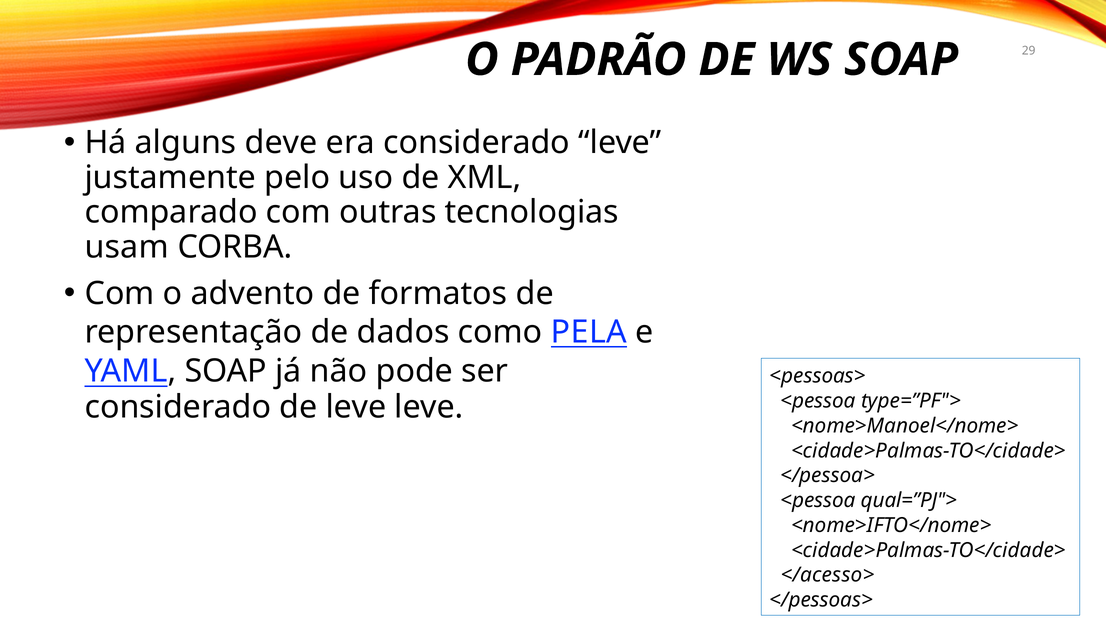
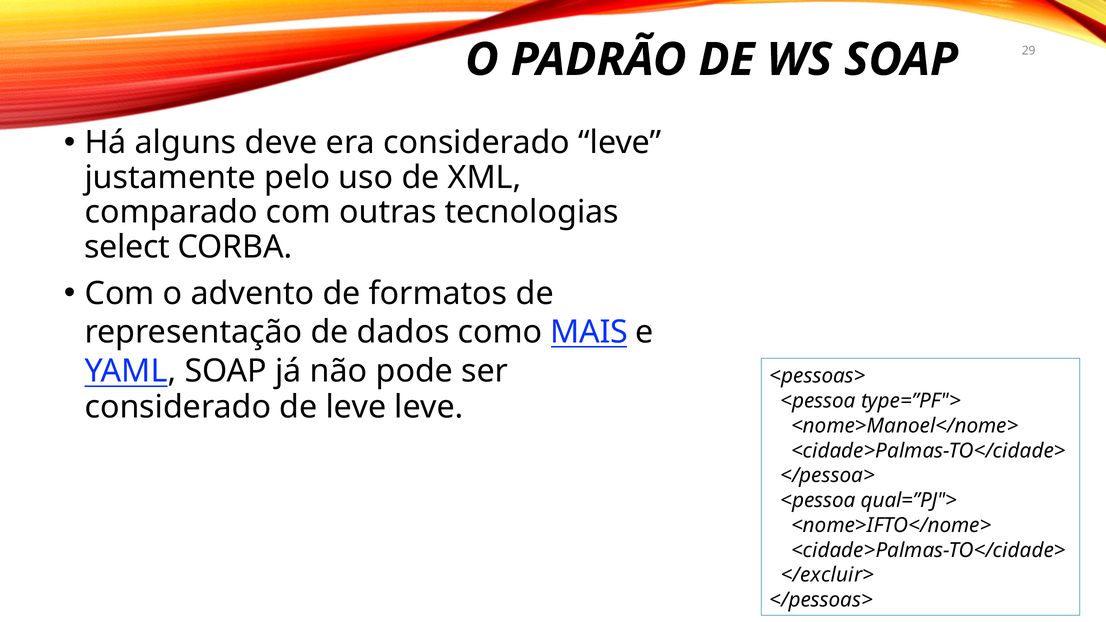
usam: usam -> select
PELA: PELA -> MAIS
</acesso>: </acesso> -> </excluir>
